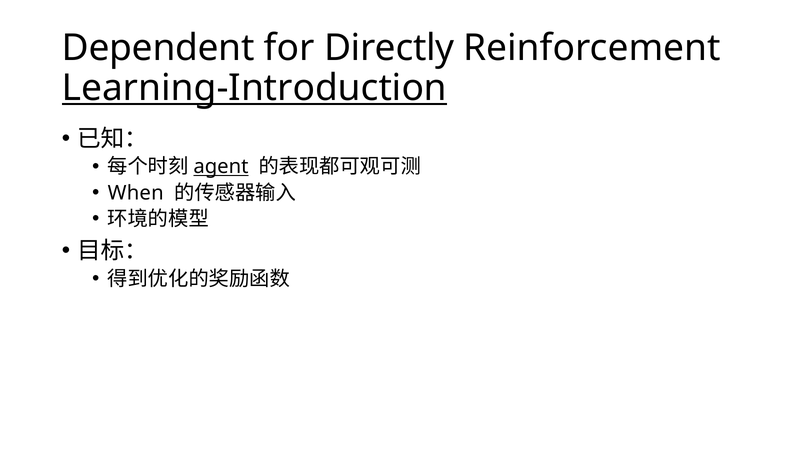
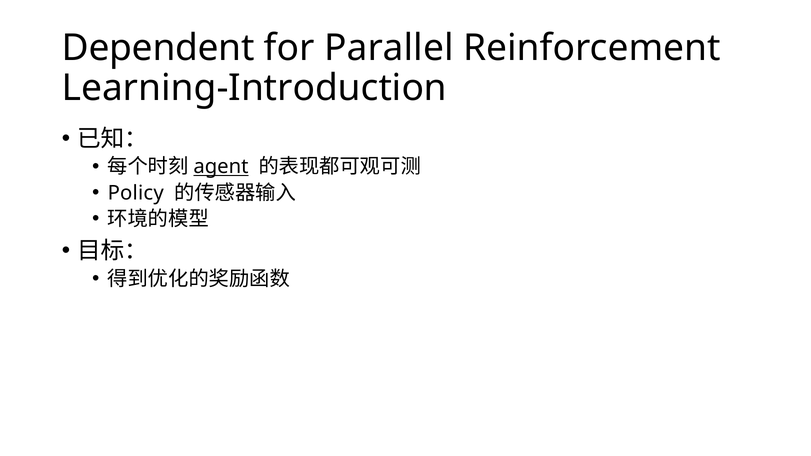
Directly: Directly -> Parallel
Learning-Introduction underline: present -> none
When: When -> Policy
